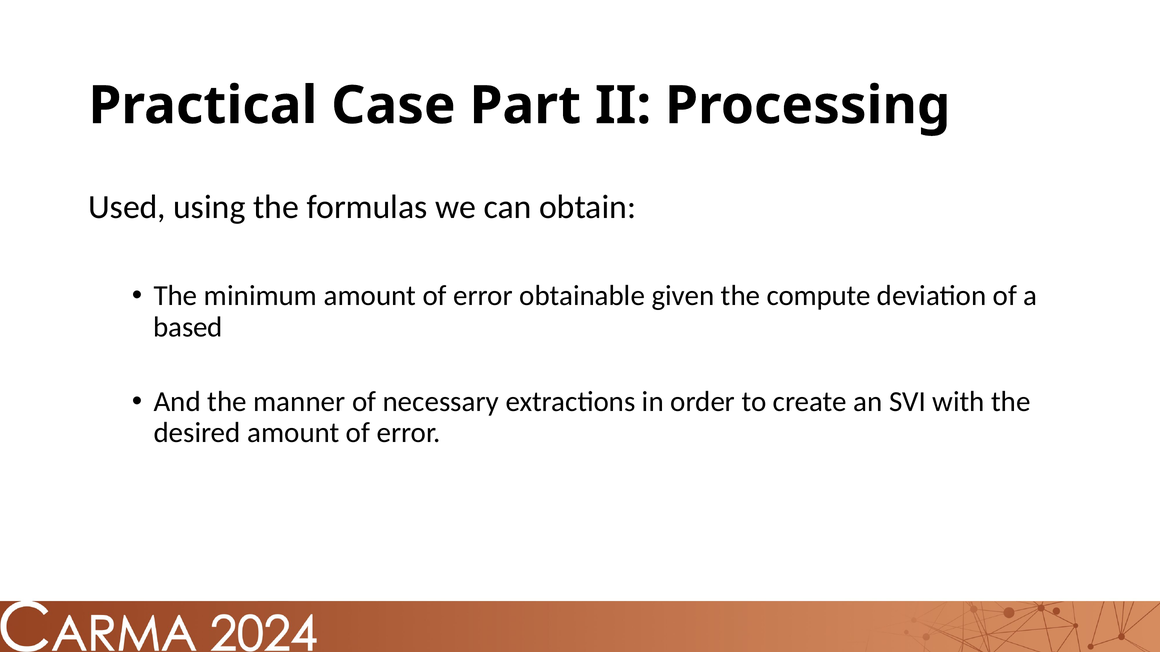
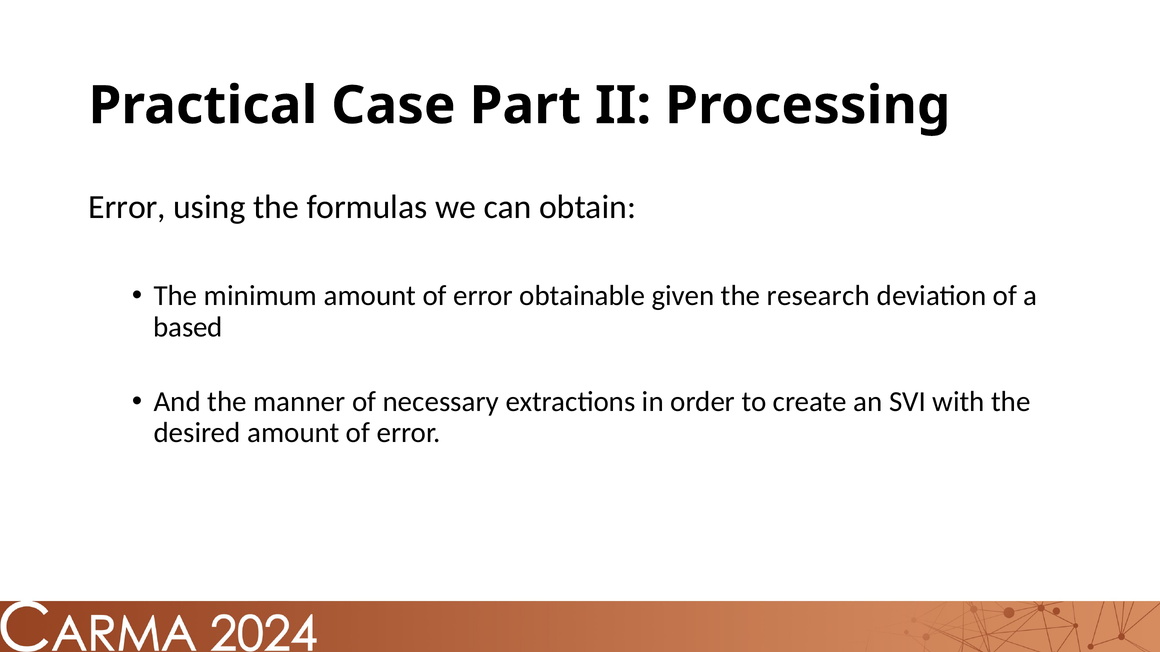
Used at (127, 207): Used -> Error
compute: compute -> research
